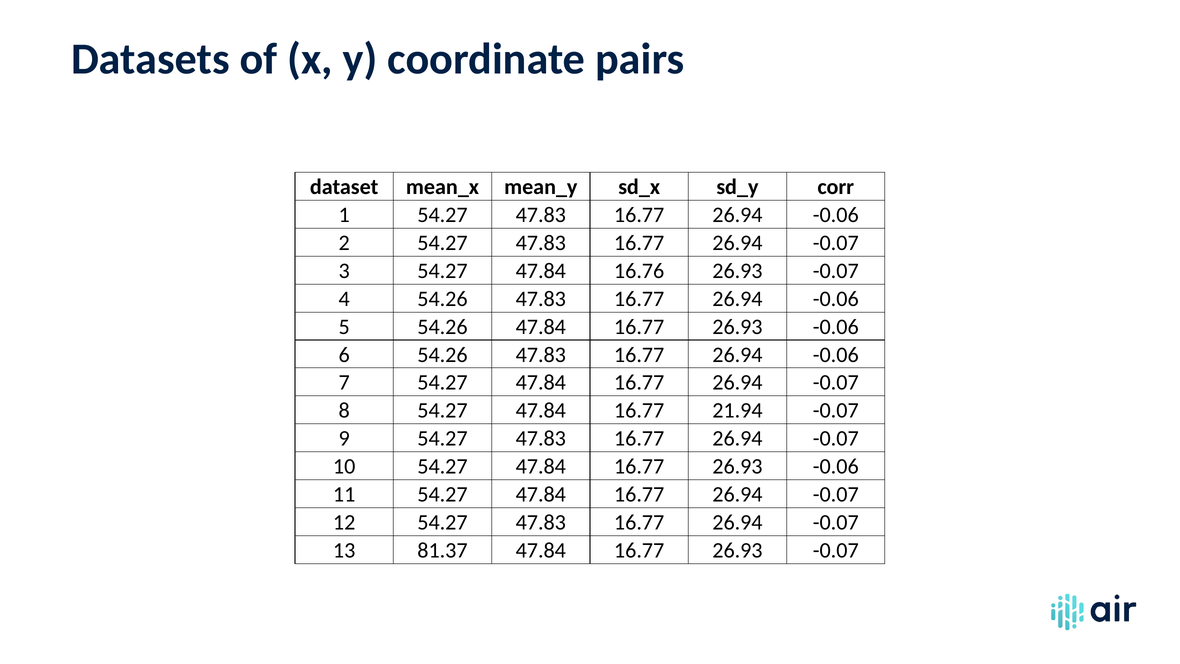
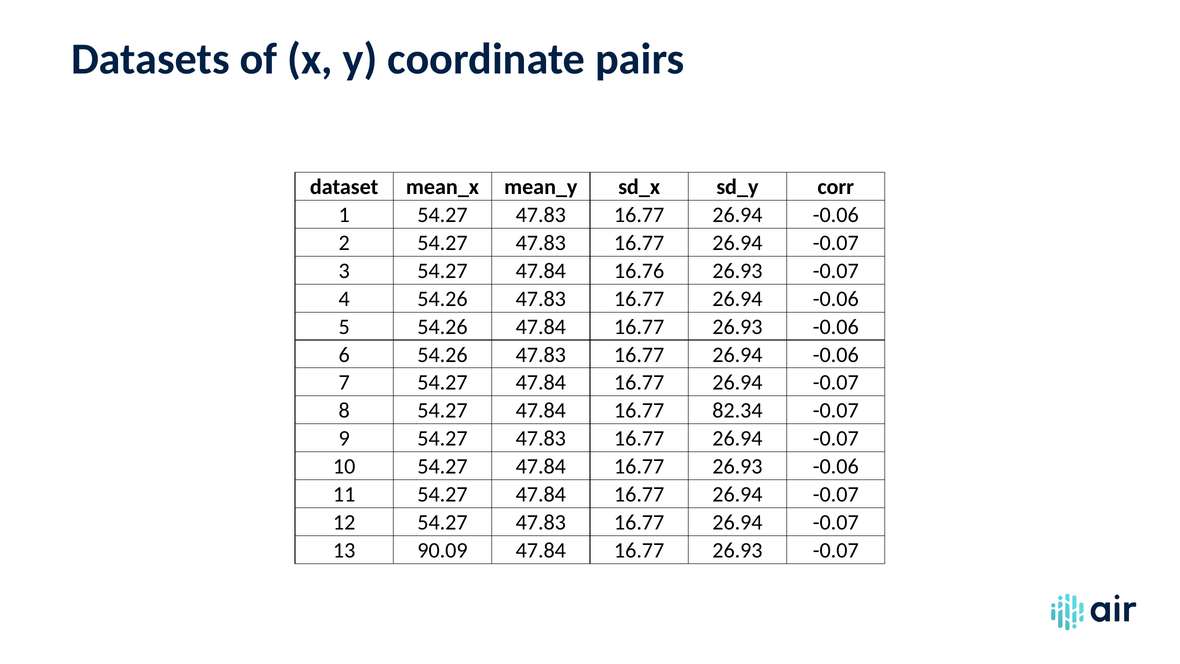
21.94: 21.94 -> 82.34
81.37: 81.37 -> 90.09
